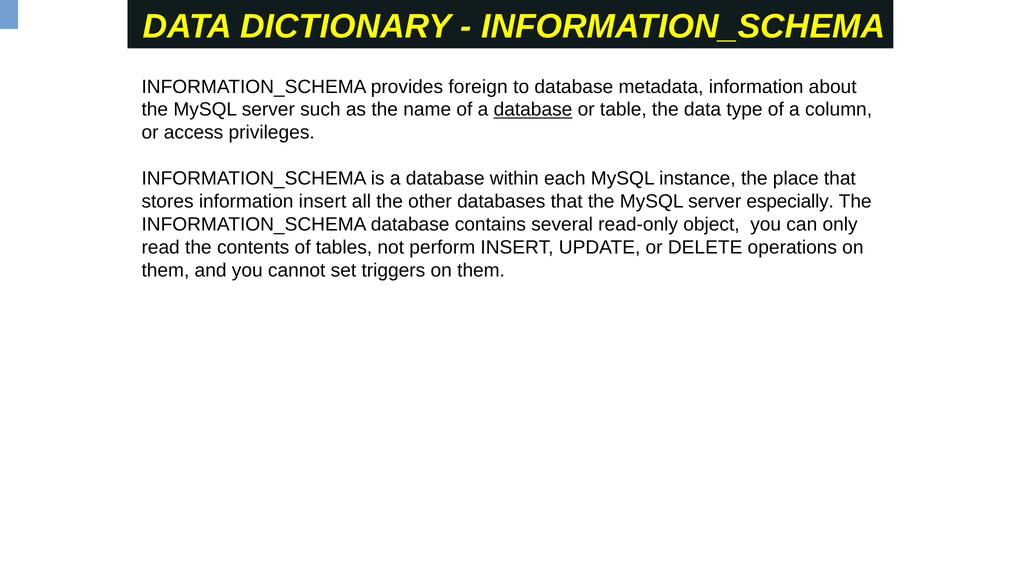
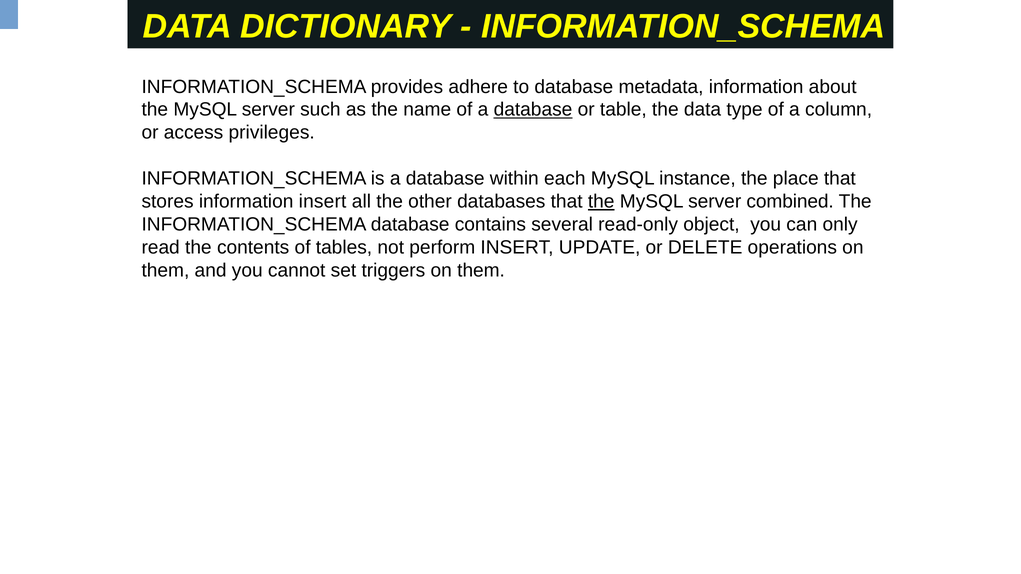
foreign: foreign -> adhere
the at (601, 202) underline: none -> present
especially: especially -> combined
